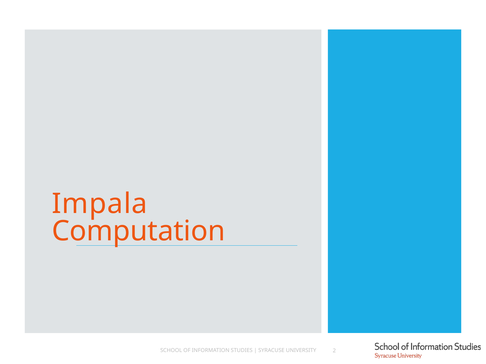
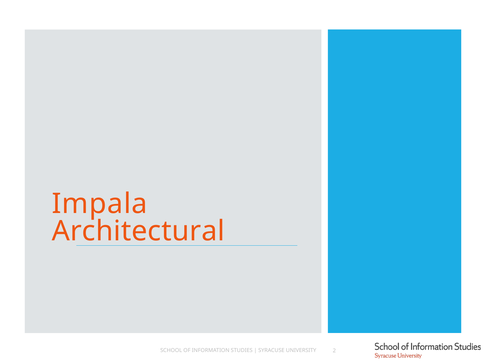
Computation: Computation -> Architectural
